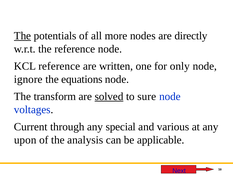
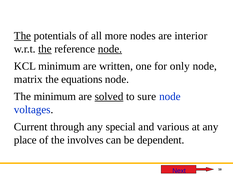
directly: directly -> interior
the at (45, 49) underline: none -> present
node at (110, 49) underline: none -> present
KCL reference: reference -> minimum
ignore: ignore -> matrix
The transform: transform -> minimum
upon: upon -> place
analysis: analysis -> involves
applicable: applicable -> dependent
